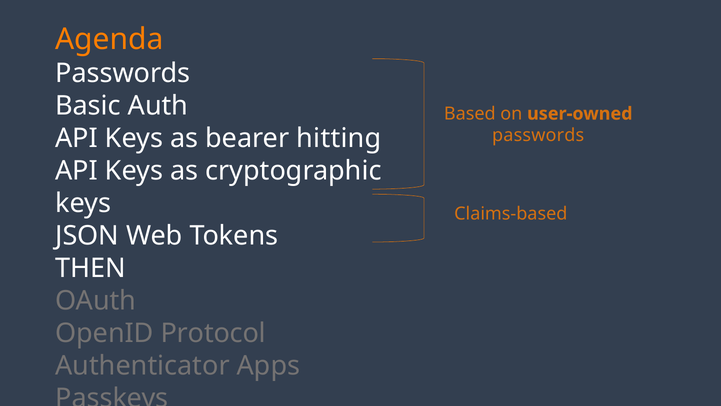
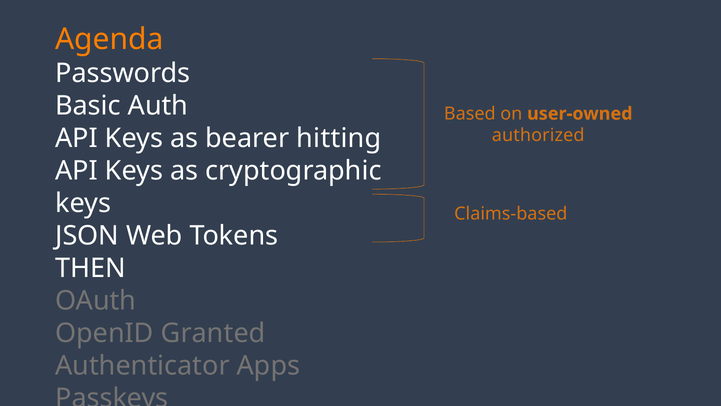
passwords at (538, 135): passwords -> authorized
Protocol: Protocol -> Granted
